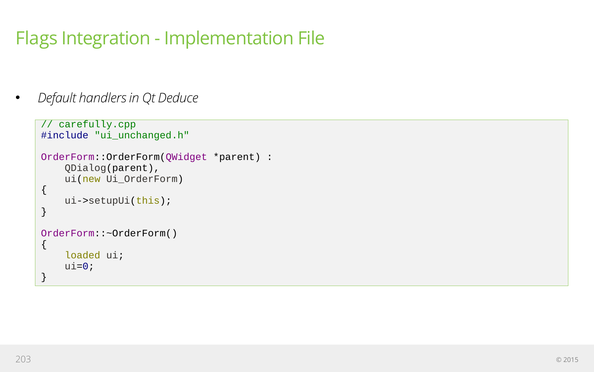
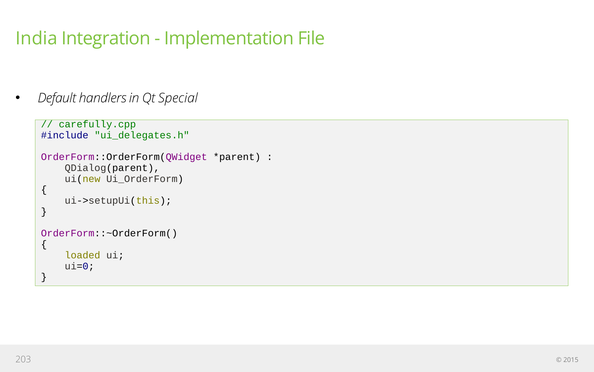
Flags: Flags -> India
Deduce: Deduce -> Special
ui_unchanged.h: ui_unchanged.h -> ui_delegates.h
